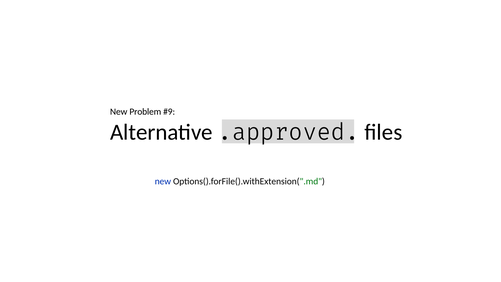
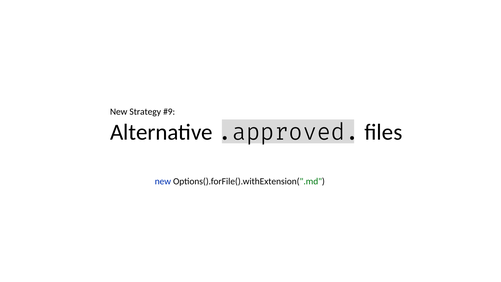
Problem: Problem -> Strategy
